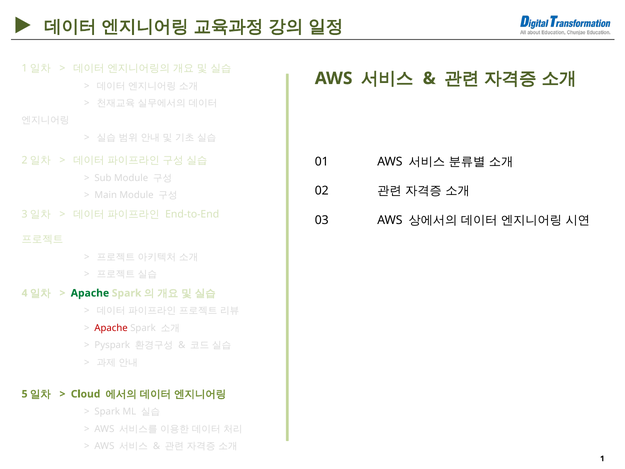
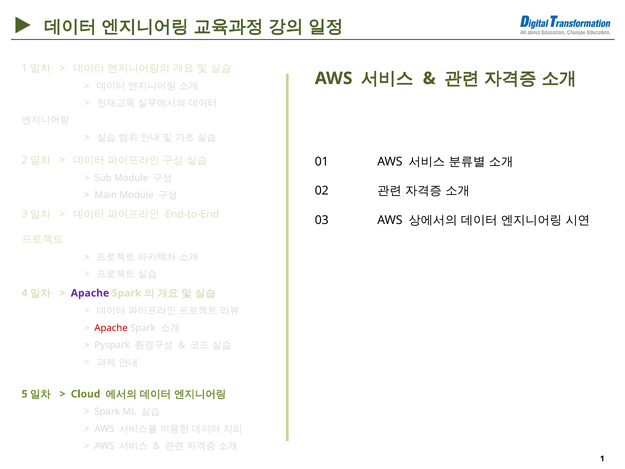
Apache at (90, 293) colour: green -> purple
